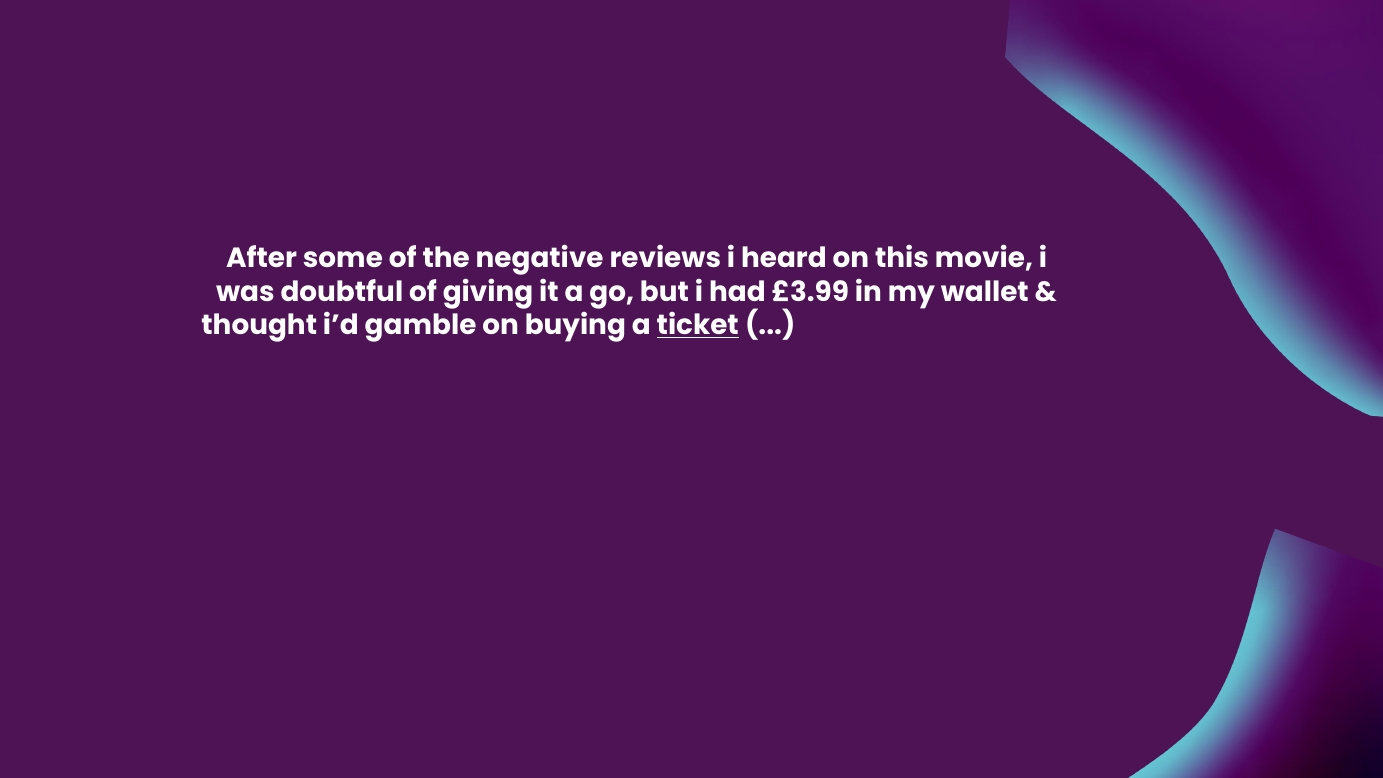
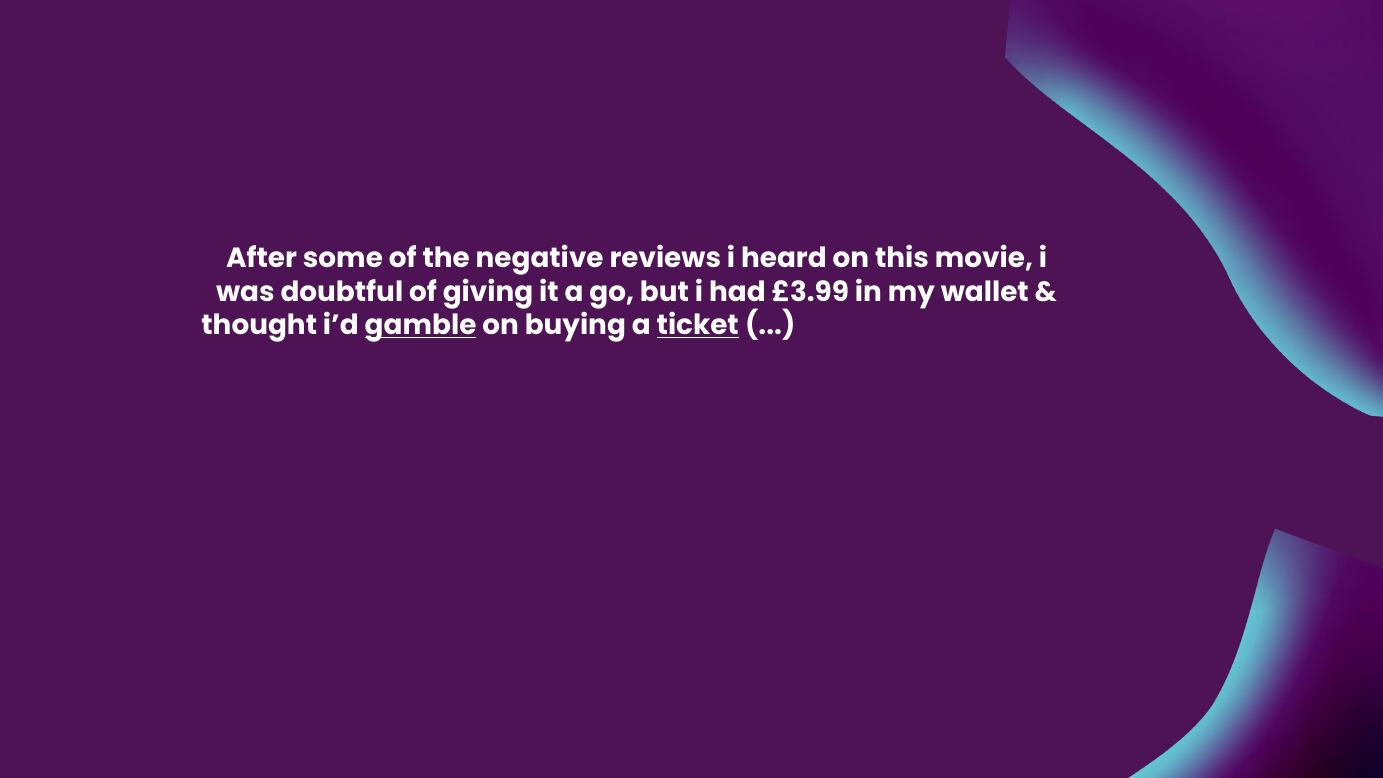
gamble underline: none -> present
